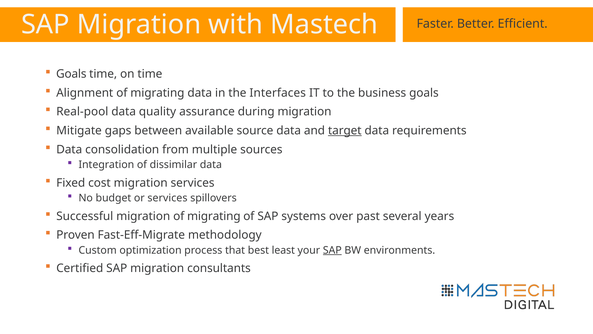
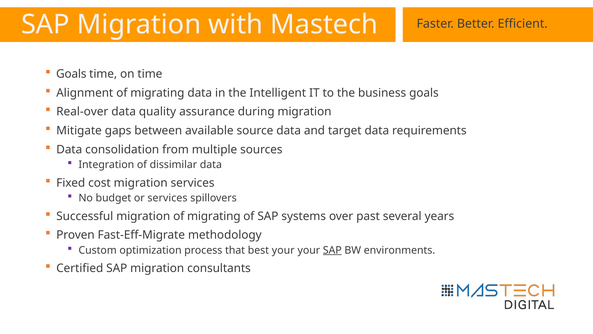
Interfaces: Interfaces -> Intelligent
Real-pool: Real-pool -> Real-over
target underline: present -> none
best least: least -> your
